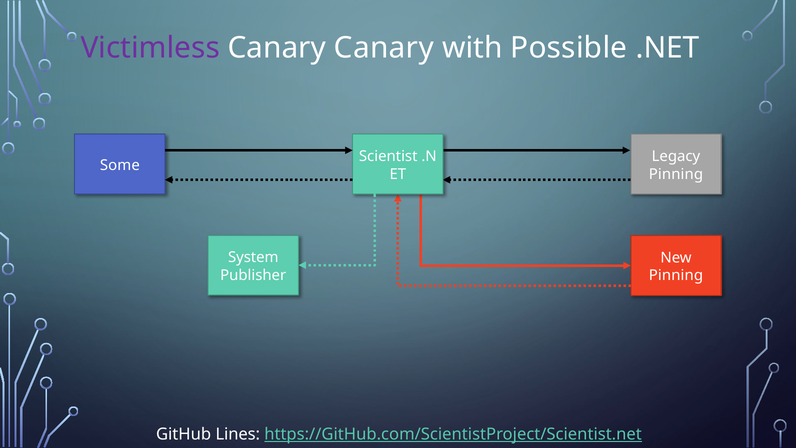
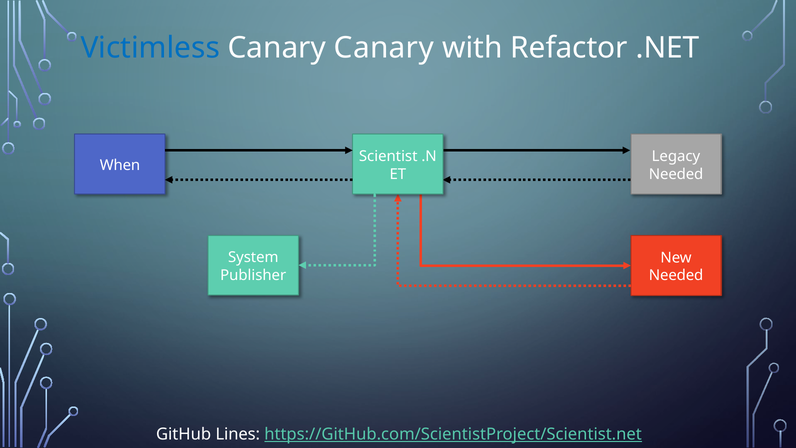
Victimless colour: purple -> blue
Possible: Possible -> Refactor
Some: Some -> When
Pinning at (676, 174): Pinning -> Needed
Pinning at (676, 275): Pinning -> Needed
